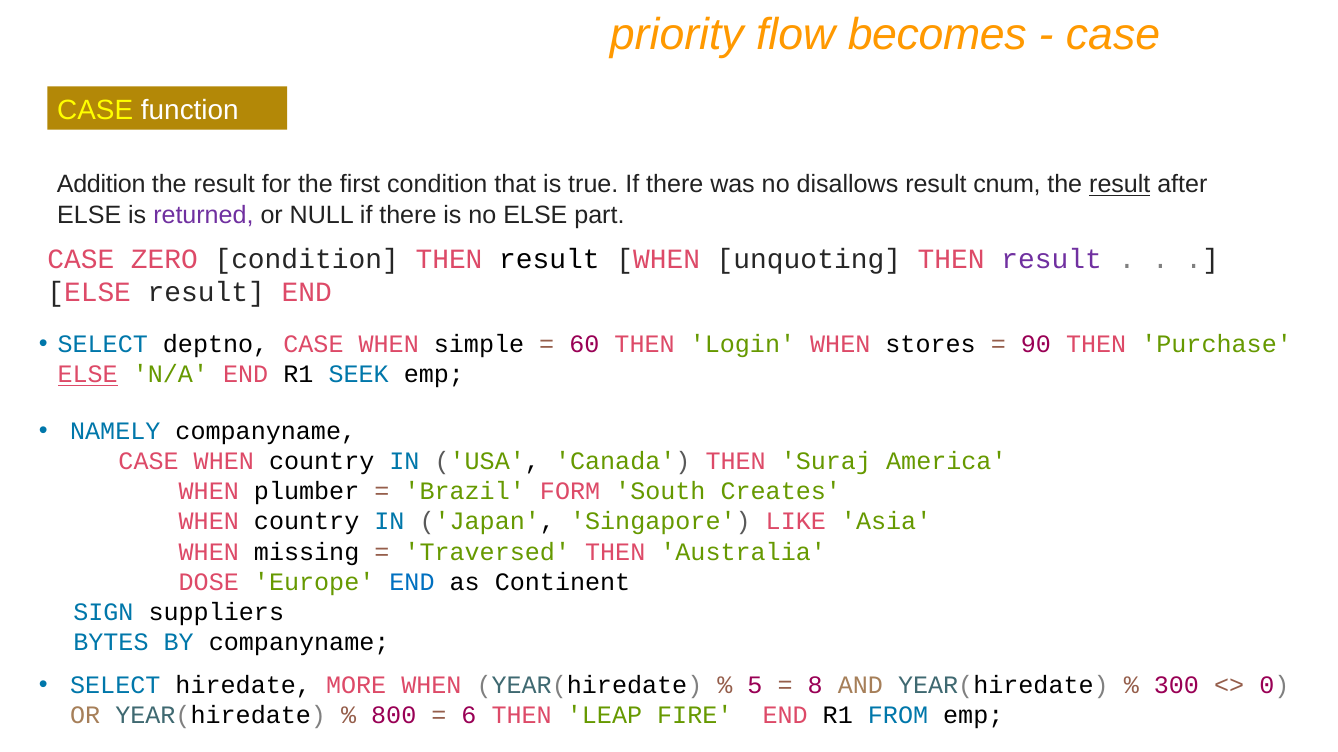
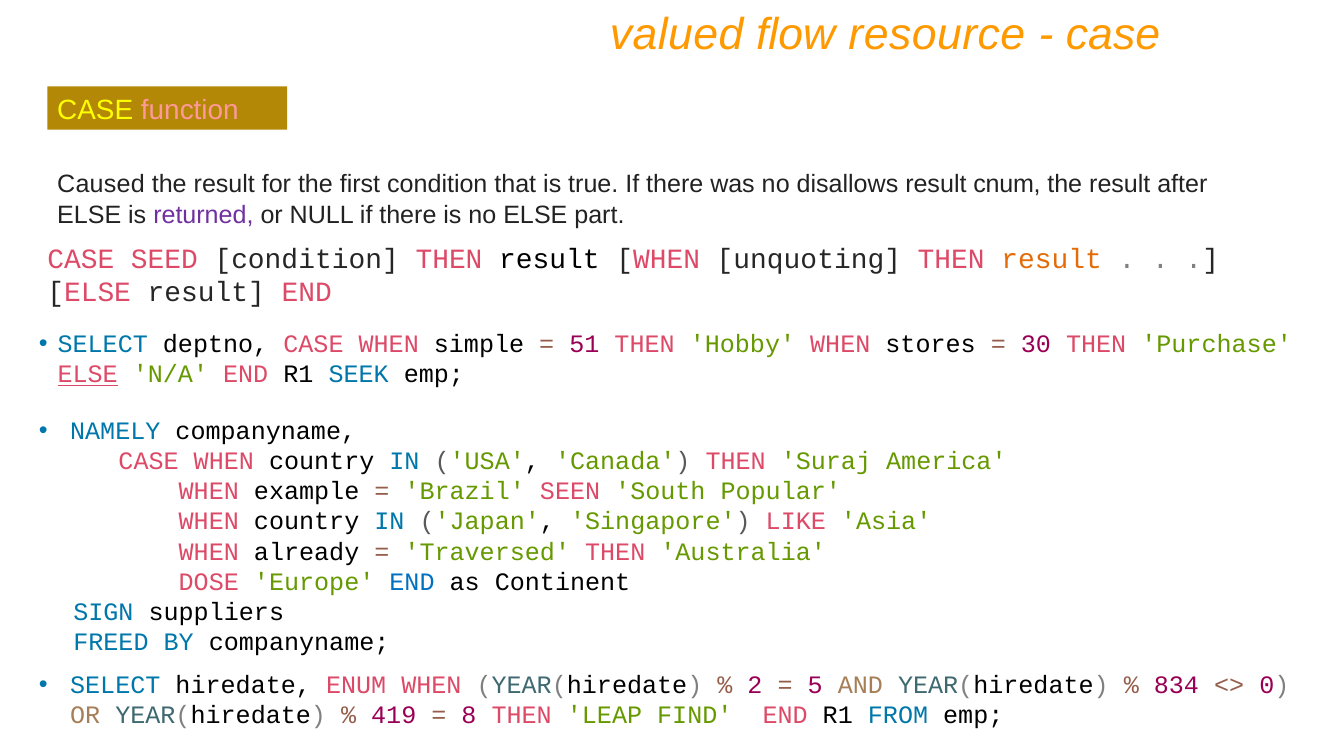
priority: priority -> valued
becomes: becomes -> resource
function colour: white -> pink
Addition: Addition -> Caused
result at (1120, 185) underline: present -> none
ZERO: ZERO -> SEED
result at (1052, 259) colour: purple -> orange
60: 60 -> 51
Login: Login -> Hobby
90: 90 -> 30
plumber: plumber -> example
FORM: FORM -> SEEN
Creates: Creates -> Popular
missing: missing -> already
BYTES: BYTES -> FREED
MORE: MORE -> ENUM
5: 5 -> 2
8: 8 -> 5
300: 300 -> 834
800: 800 -> 419
6: 6 -> 8
FIRE: FIRE -> FIND
